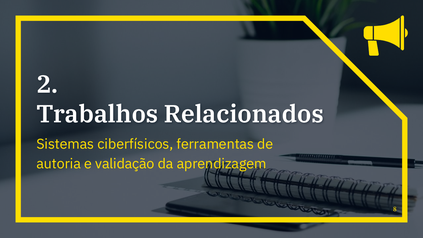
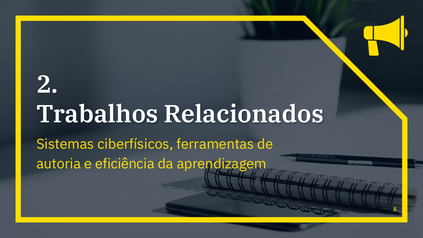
validação: validação -> eficiência
